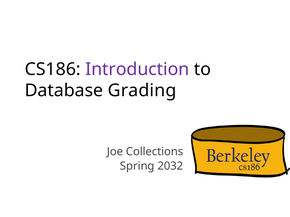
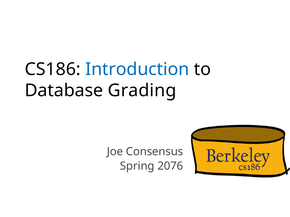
Introduction colour: purple -> blue
Collections: Collections -> Consensus
2032: 2032 -> 2076
